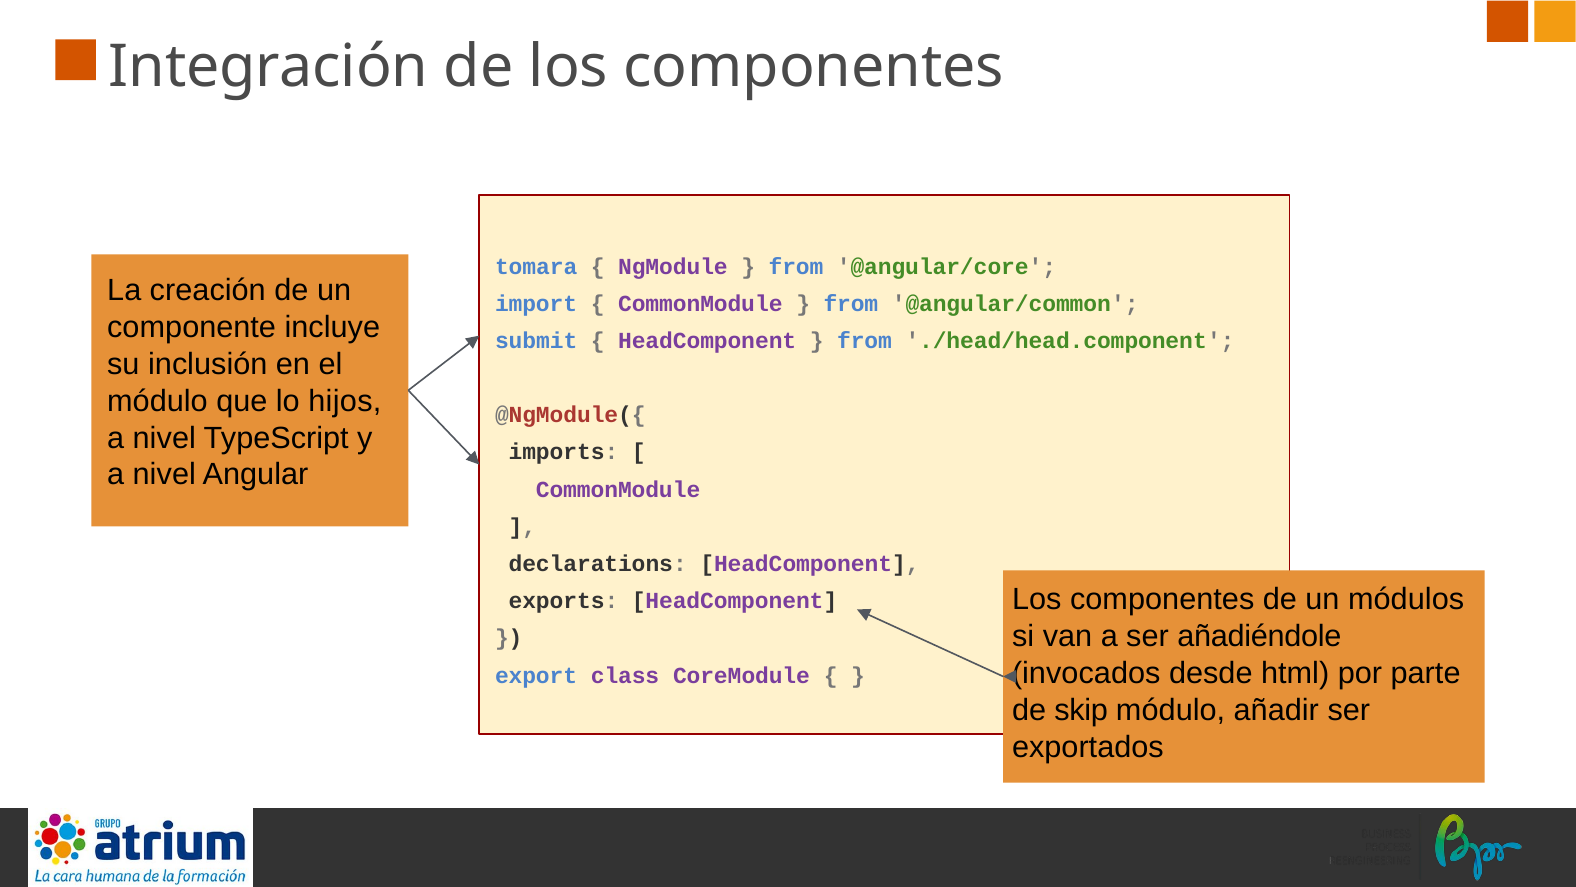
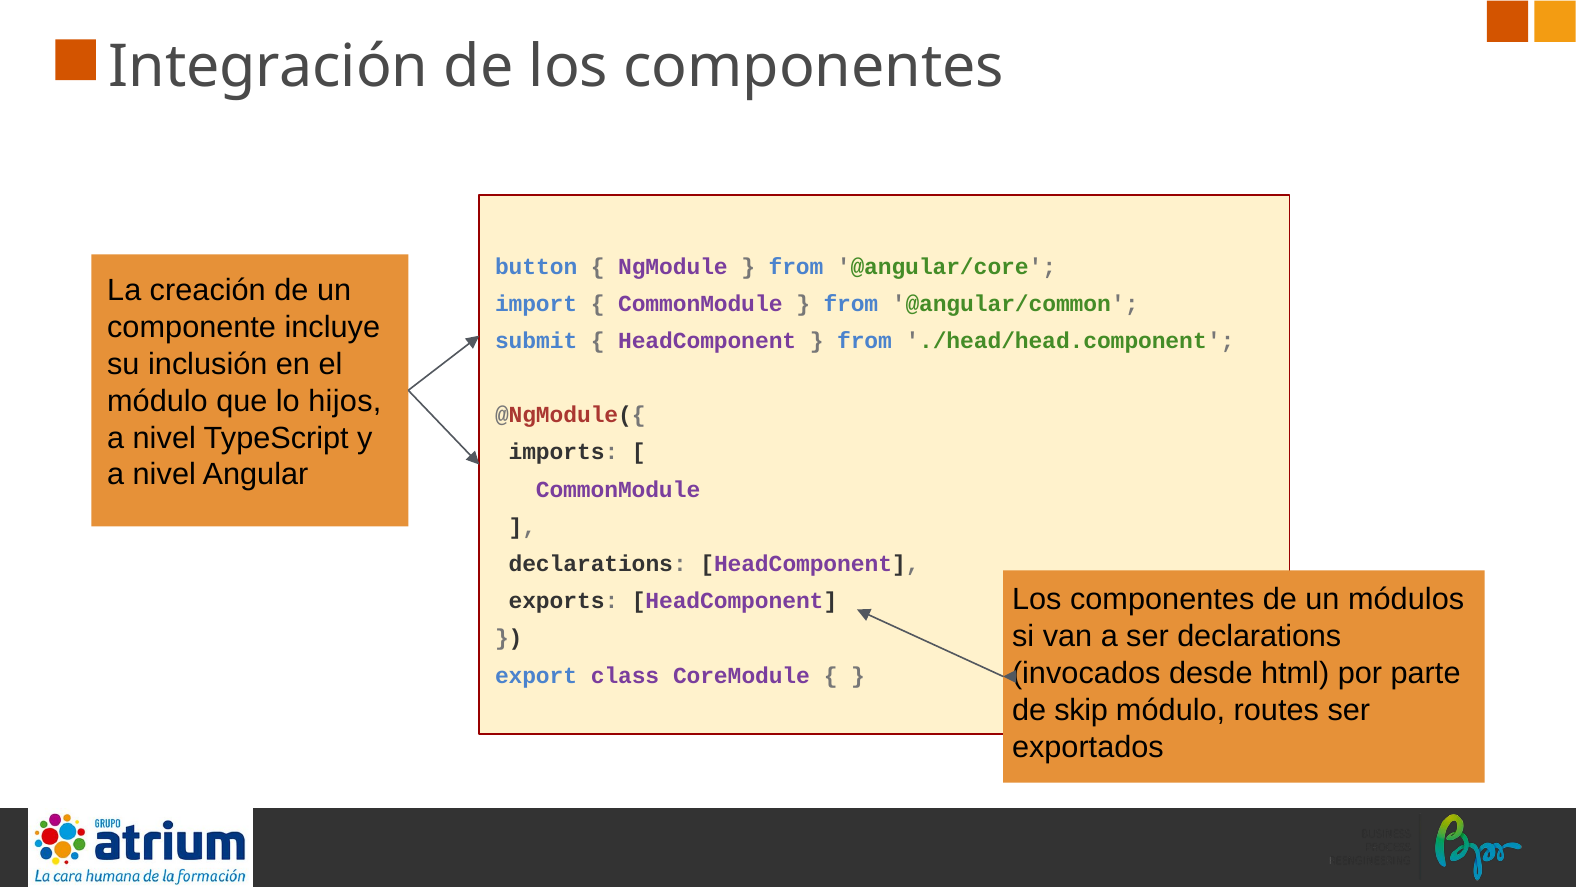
tomara: tomara -> button
ser añadiéndole: añadiéndole -> declarations
añadir: añadir -> routes
